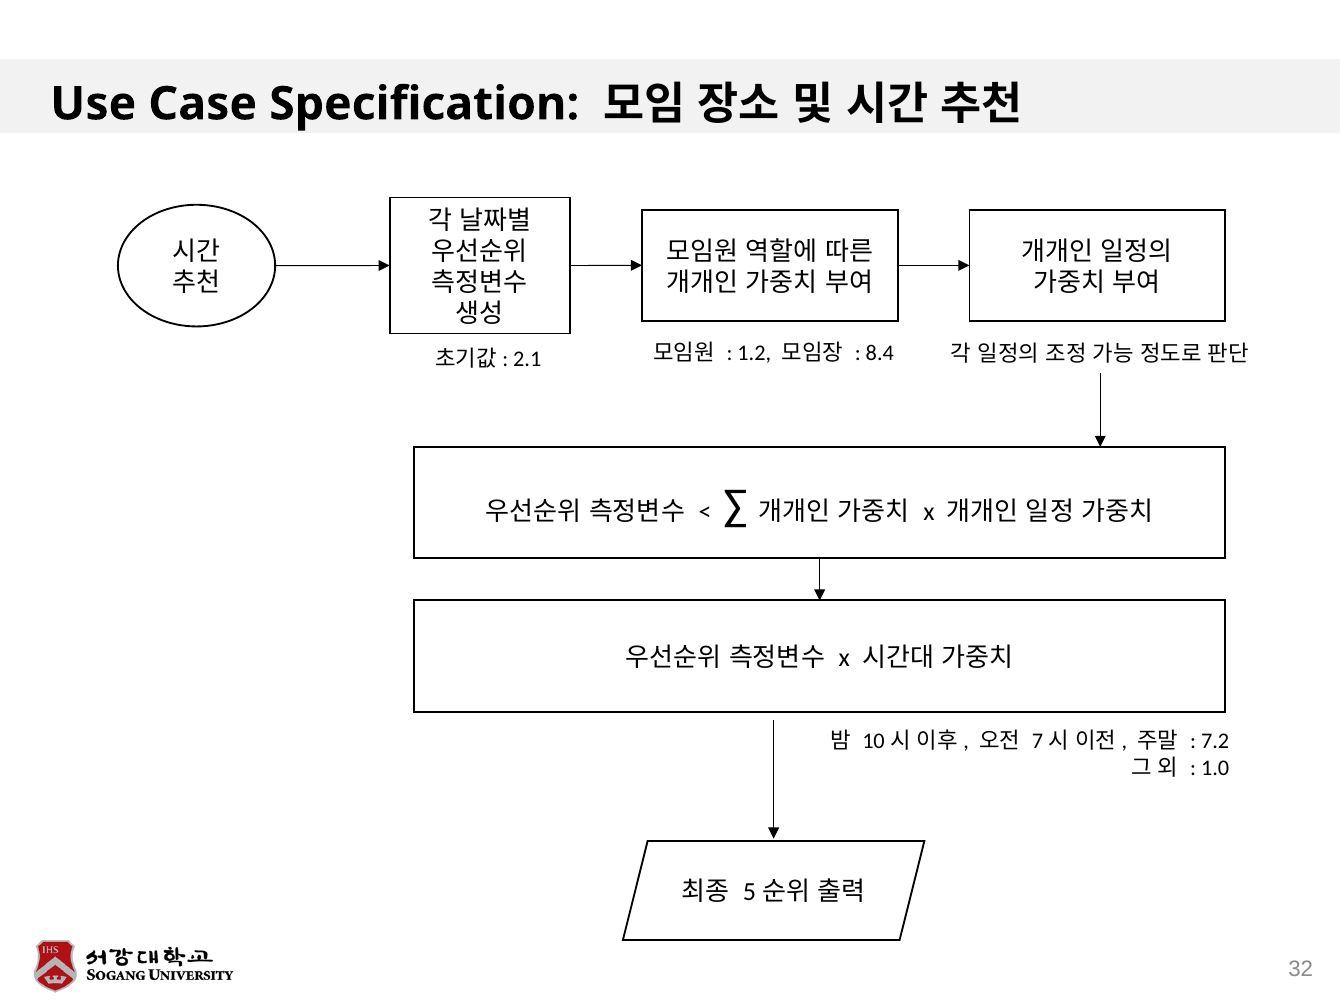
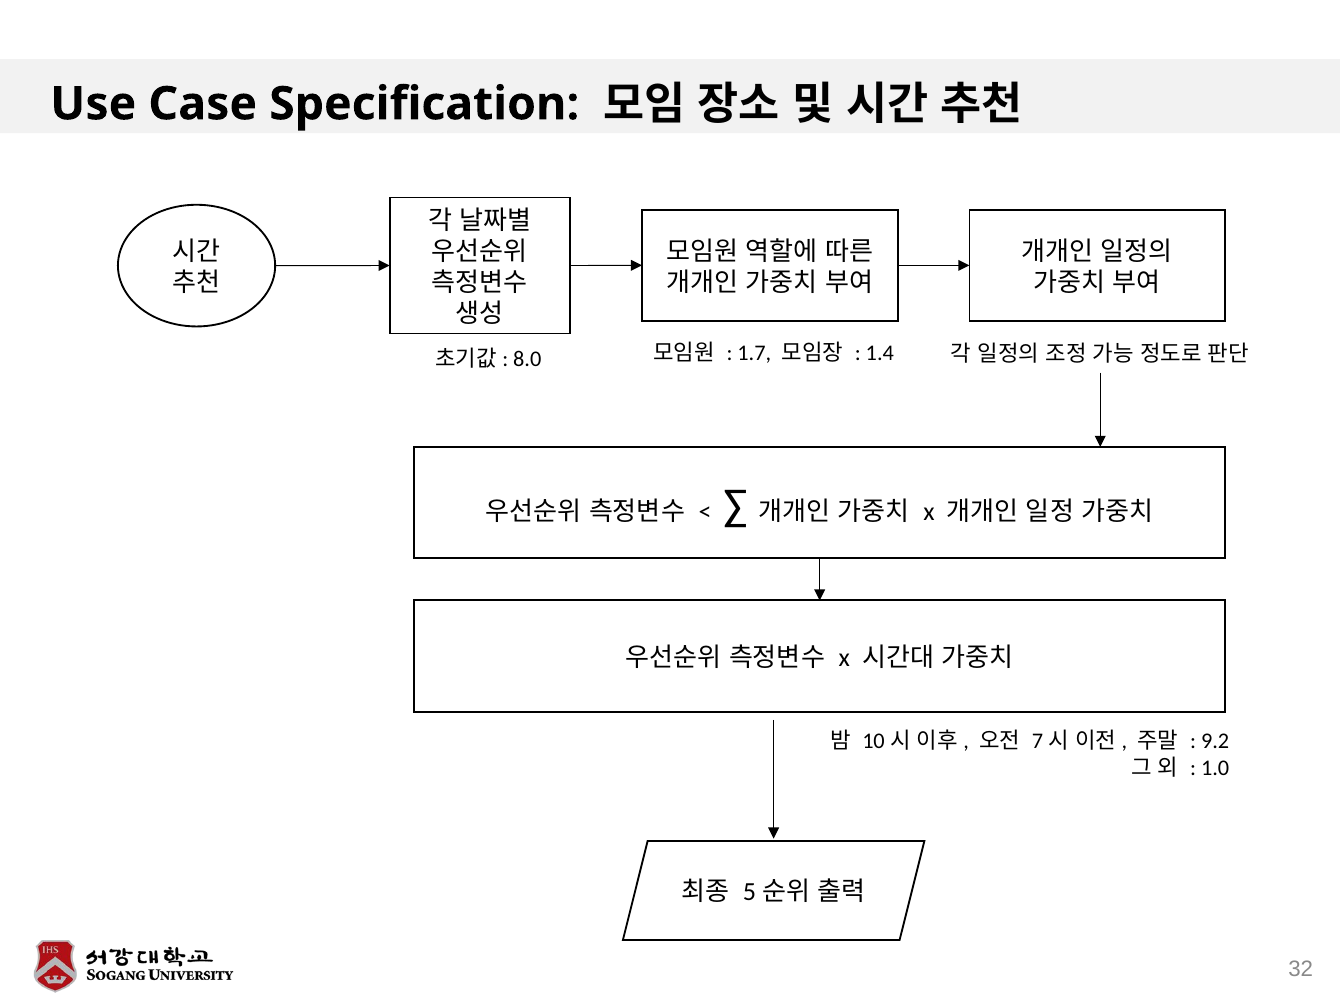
1.2: 1.2 -> 1.7
8.4: 8.4 -> 1.4
2.1: 2.1 -> 8.0
7.2: 7.2 -> 9.2
